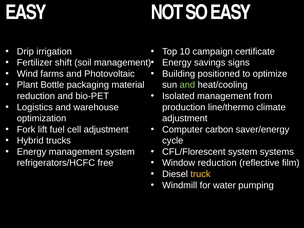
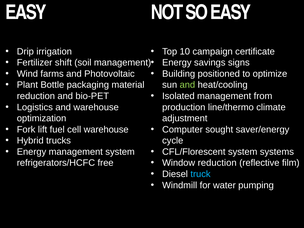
cell adjustment: adjustment -> warehouse
carbon: carbon -> sought
truck colour: yellow -> light blue
